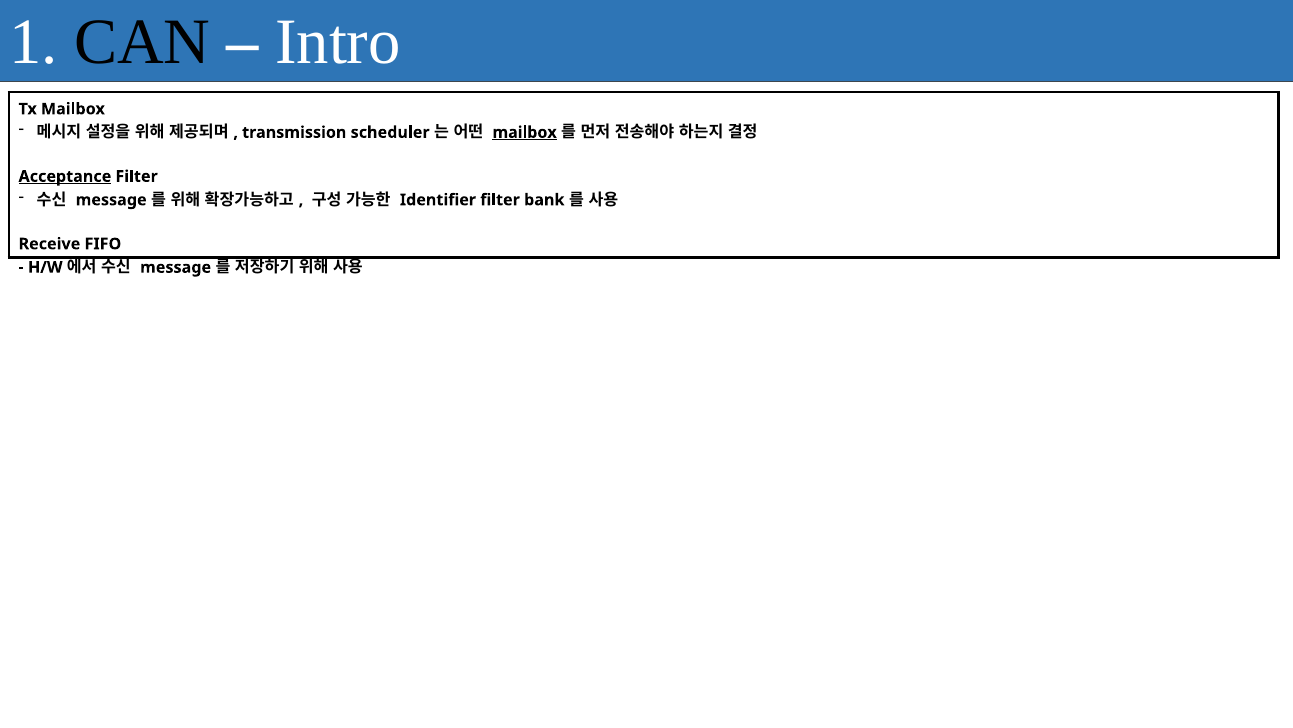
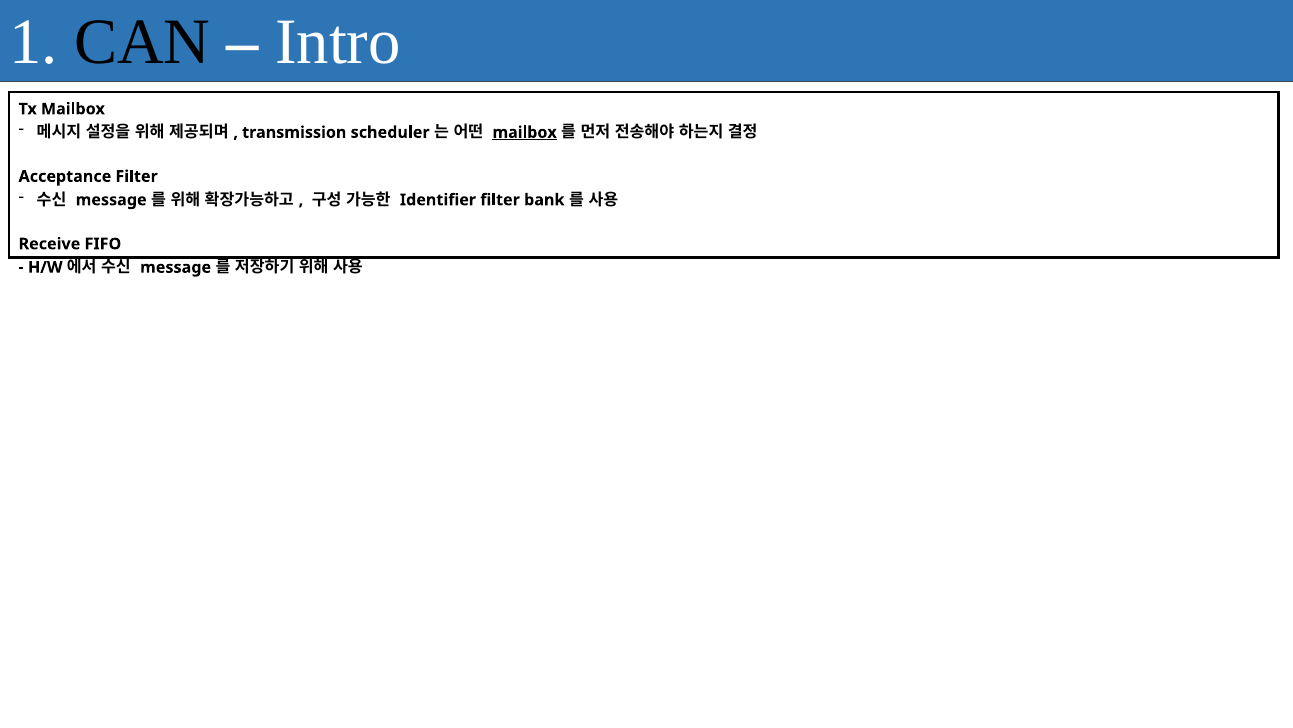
Acceptance underline: present -> none
